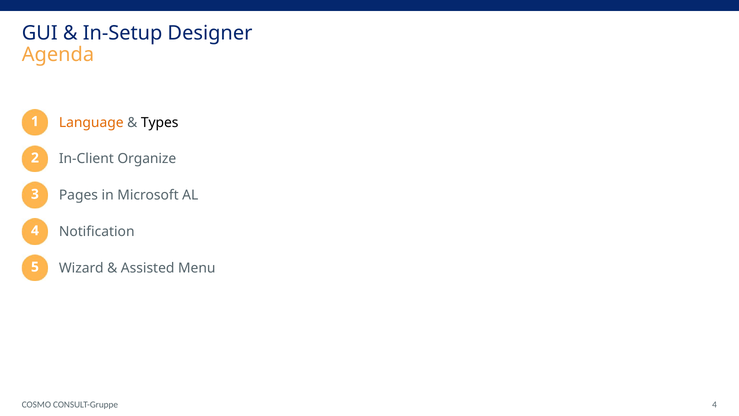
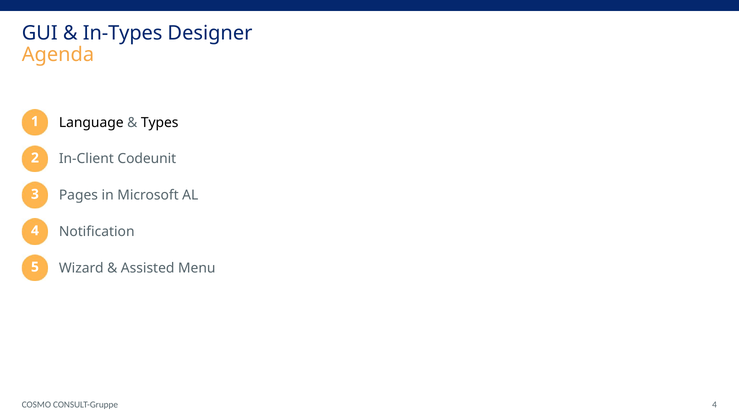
In-Setup: In-Setup -> In-Types
Language colour: orange -> black
Organize: Organize -> Codeunit
